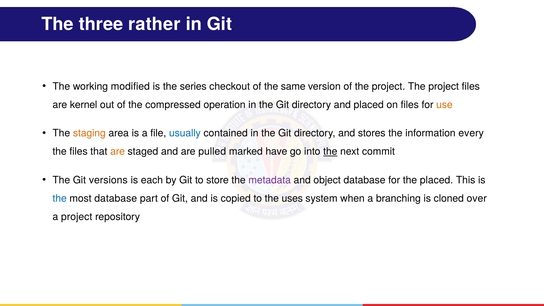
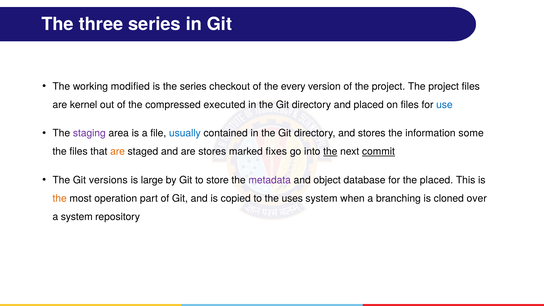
three rather: rather -> series
same: same -> every
operation: operation -> executed
use colour: orange -> blue
staging colour: orange -> purple
every: every -> some
are pulled: pulled -> stores
have: have -> fixes
commit underline: none -> present
each: each -> large
the at (60, 198) colour: blue -> orange
most database: database -> operation
a project: project -> system
